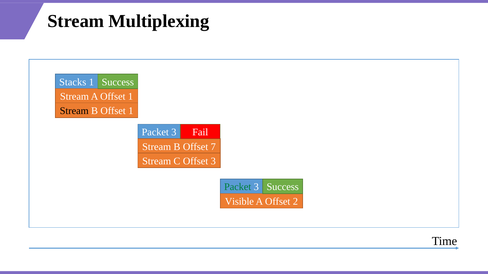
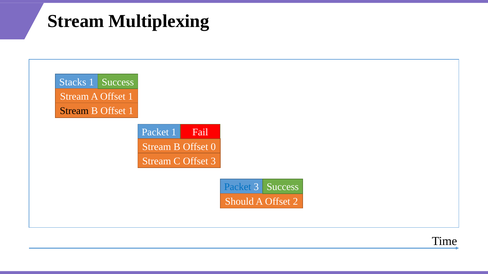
3 at (174, 132): 3 -> 1
7: 7 -> 0
Packet at (238, 187) colour: green -> blue
Visible: Visible -> Should
